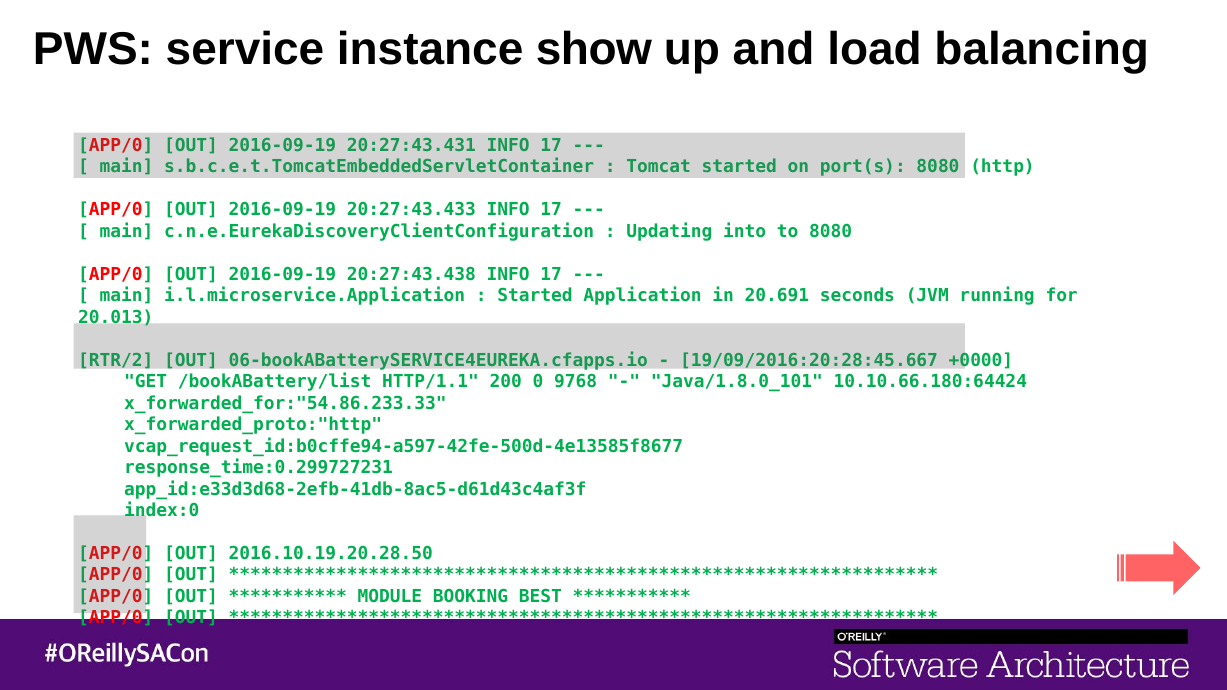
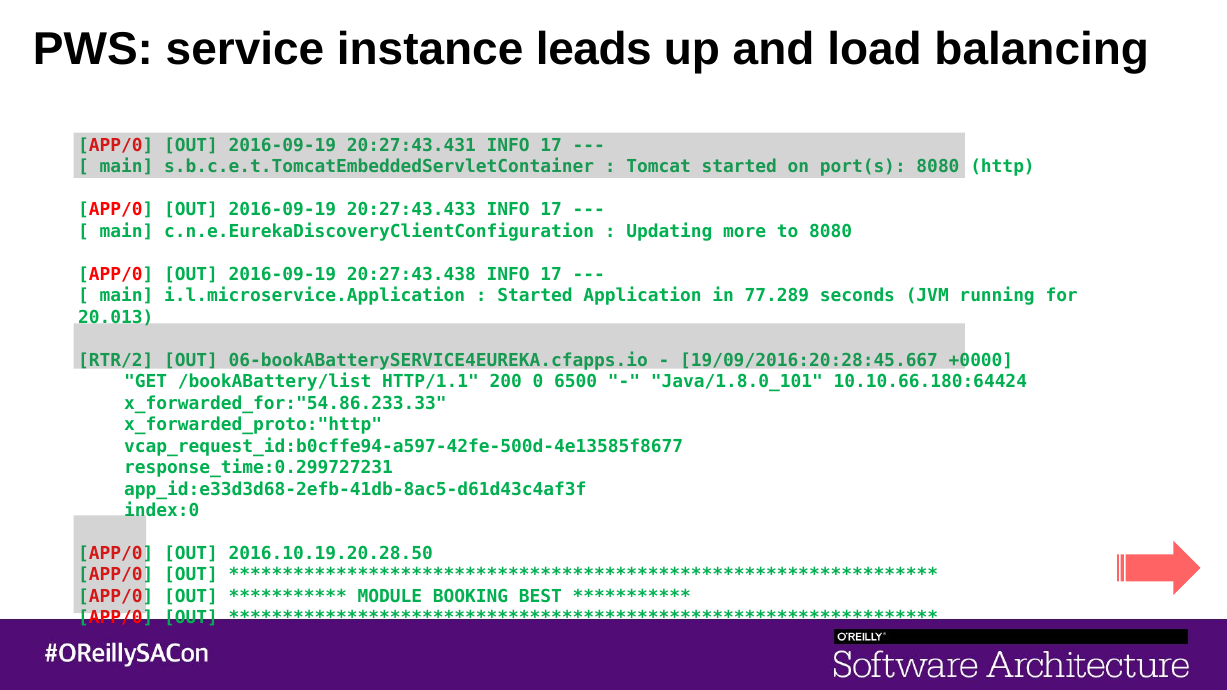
show: show -> leads
into: into -> more
20.691: 20.691 -> 77.289
9768: 9768 -> 6500
